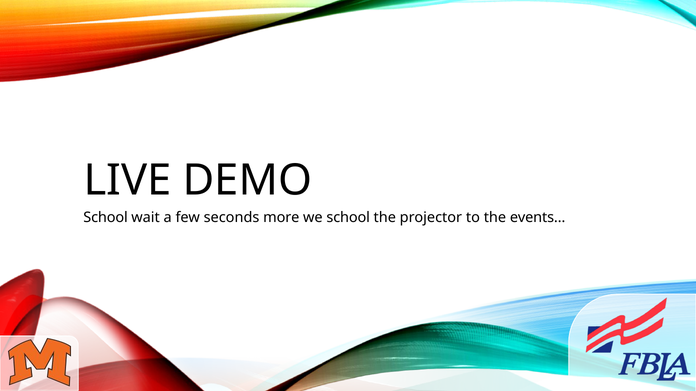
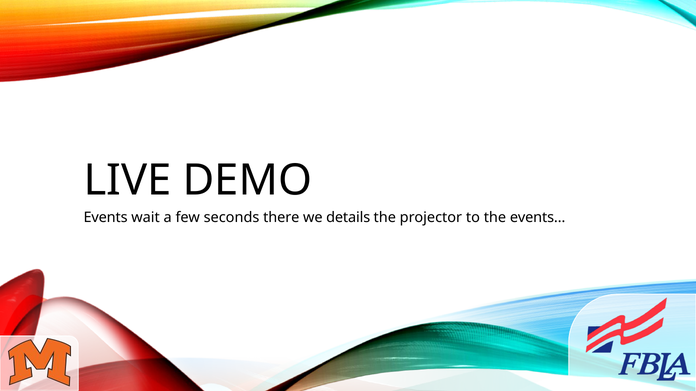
School at (106, 218): School -> Events
more: more -> there
we school: school -> details
